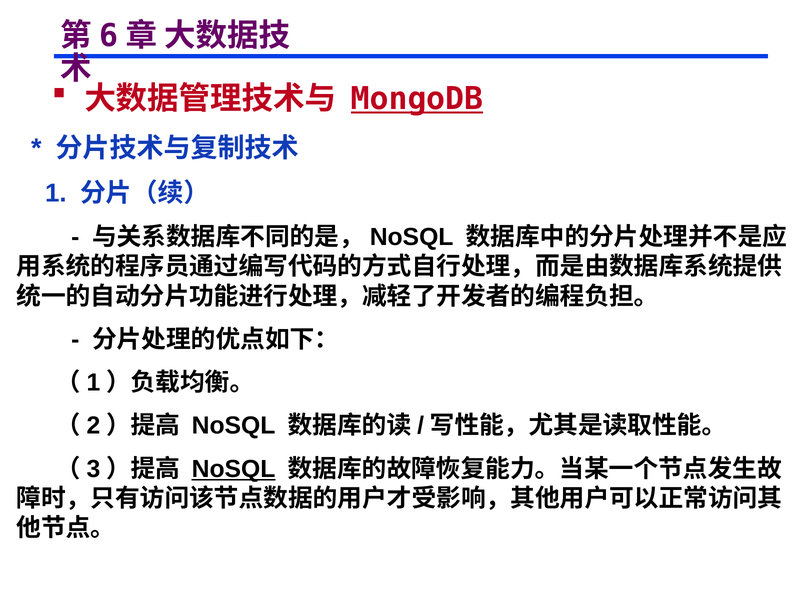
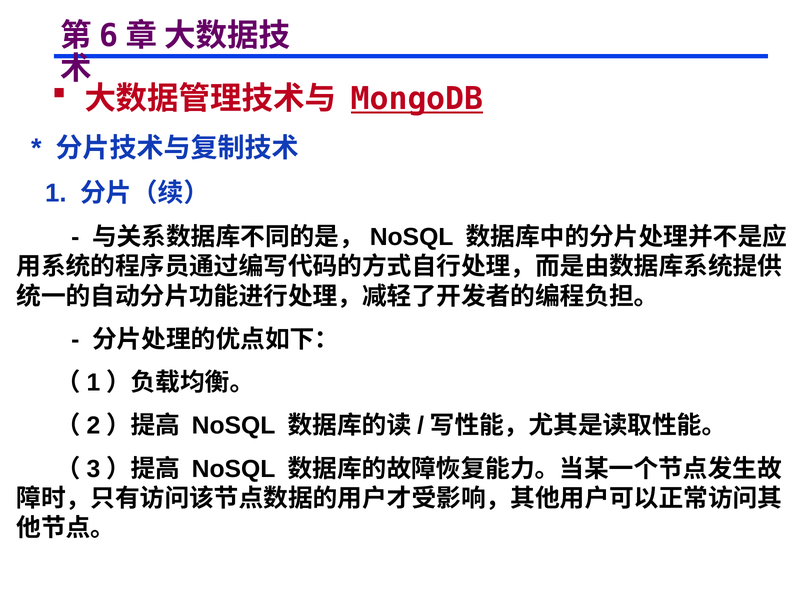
NoSQL at (234, 469) underline: present -> none
